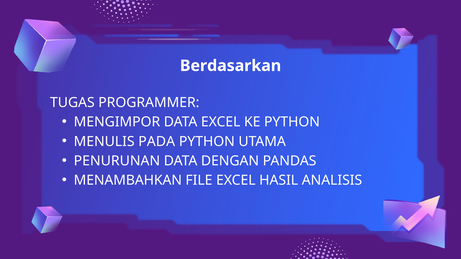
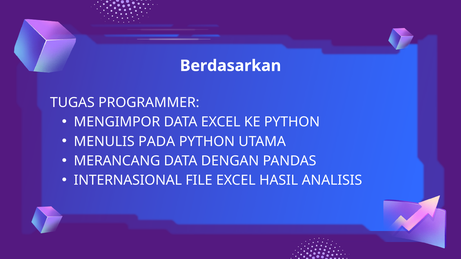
PENURUNAN: PENURUNAN -> MERANCANG
MENAMBAHKAN: MENAMBAHKAN -> INTERNASIONAL
